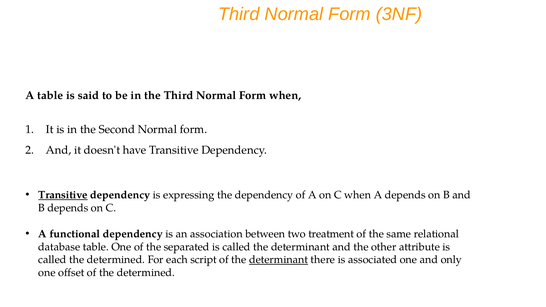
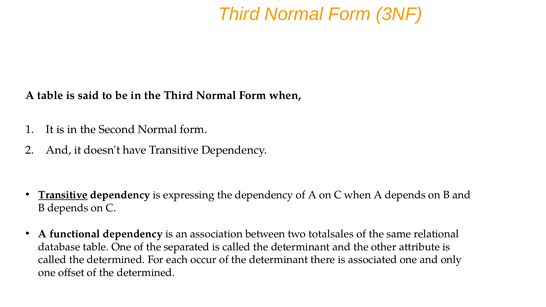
treatment: treatment -> totalsales
script: script -> occur
determinant at (279, 260) underline: present -> none
